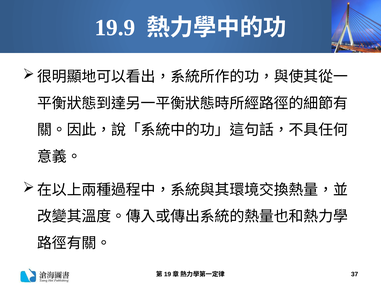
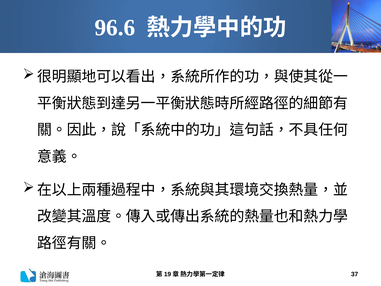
19.9: 19.9 -> 96.6
